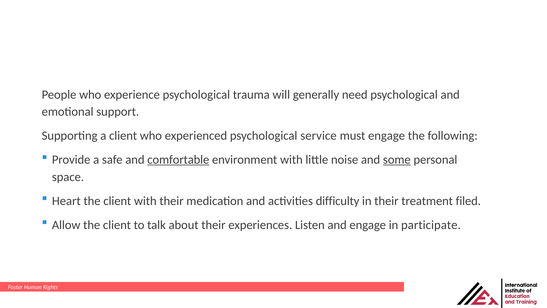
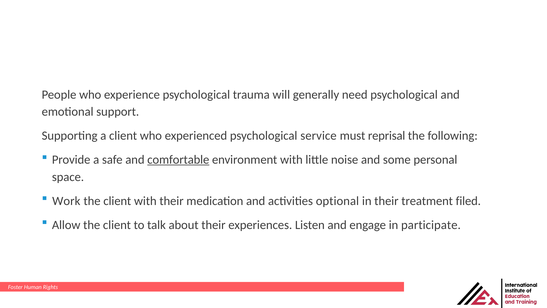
must engage: engage -> reprisal
some underline: present -> none
Heart: Heart -> Work
difficulty: difficulty -> optional
